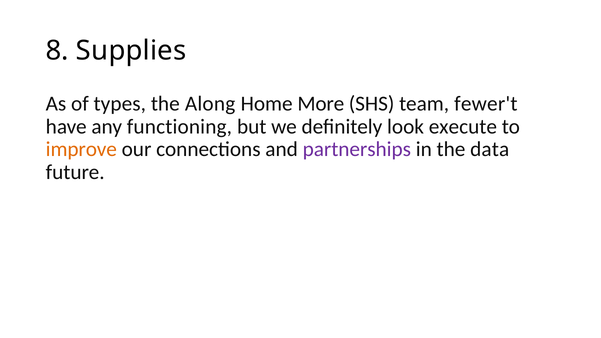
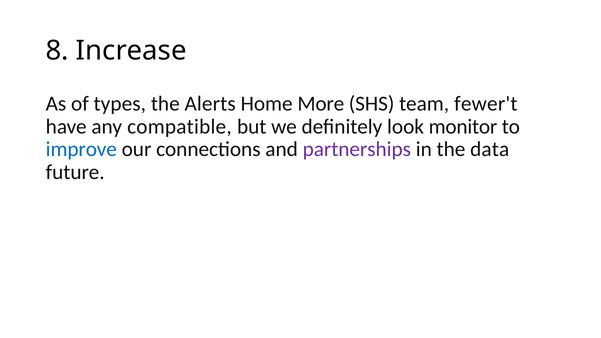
Supplies: Supplies -> Increase
Along: Along -> Alerts
functioning: functioning -> compatible
execute: execute -> monitor
improve colour: orange -> blue
